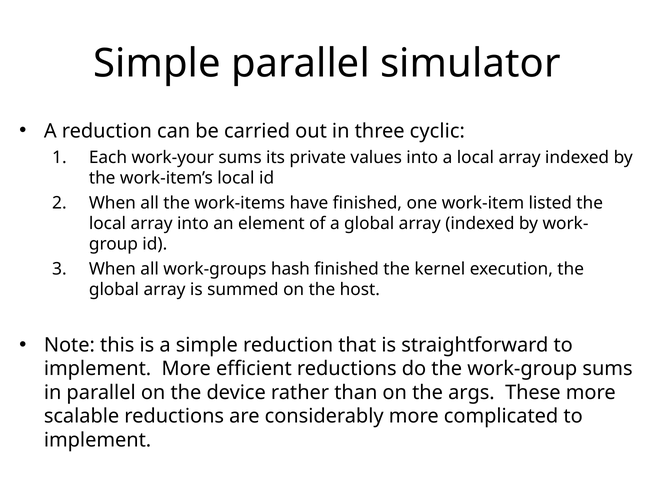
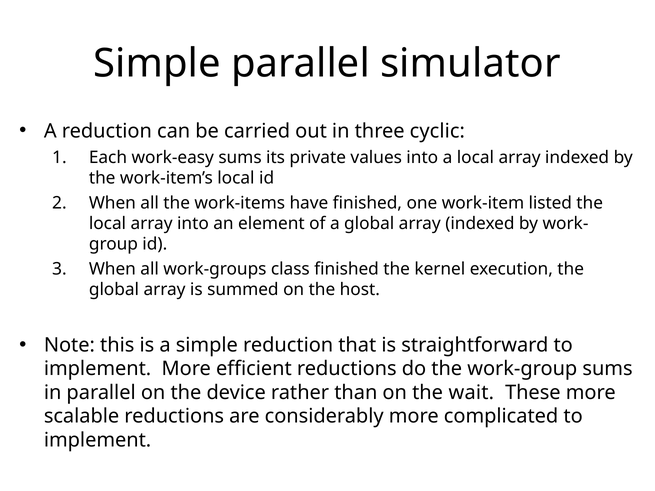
work-your: work-your -> work-easy
hash: hash -> class
args: args -> wait
